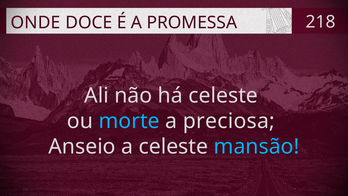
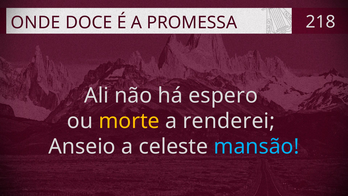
há celeste: celeste -> espero
morte colour: light blue -> yellow
preciosa: preciosa -> renderei
